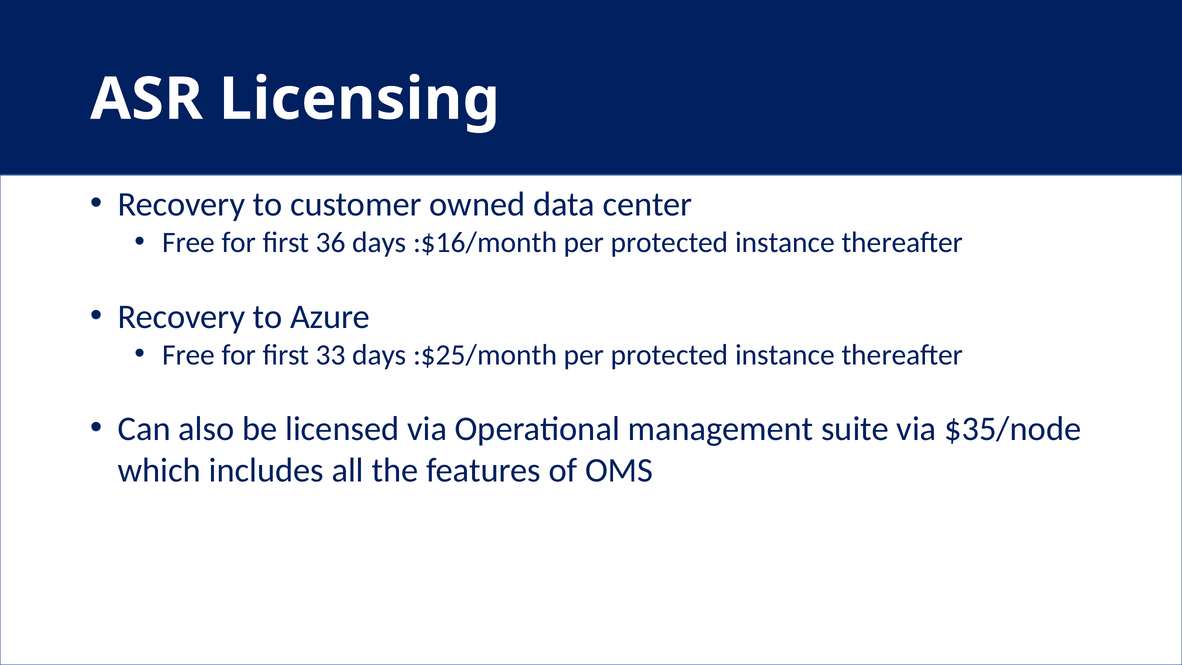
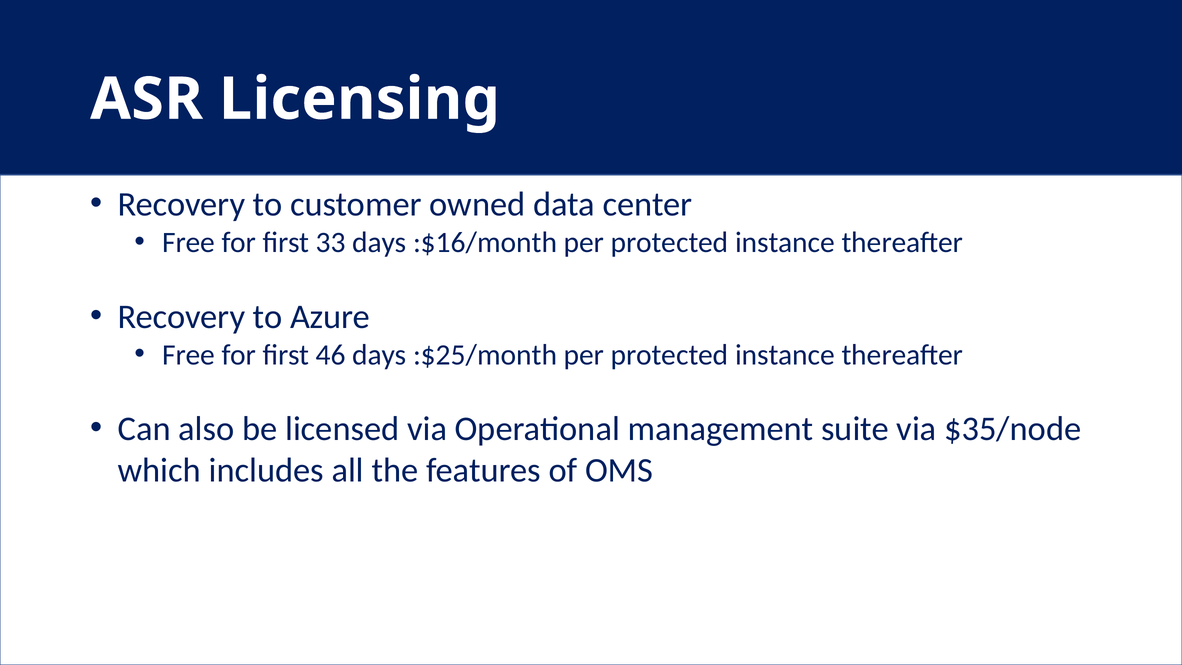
36: 36 -> 33
33: 33 -> 46
